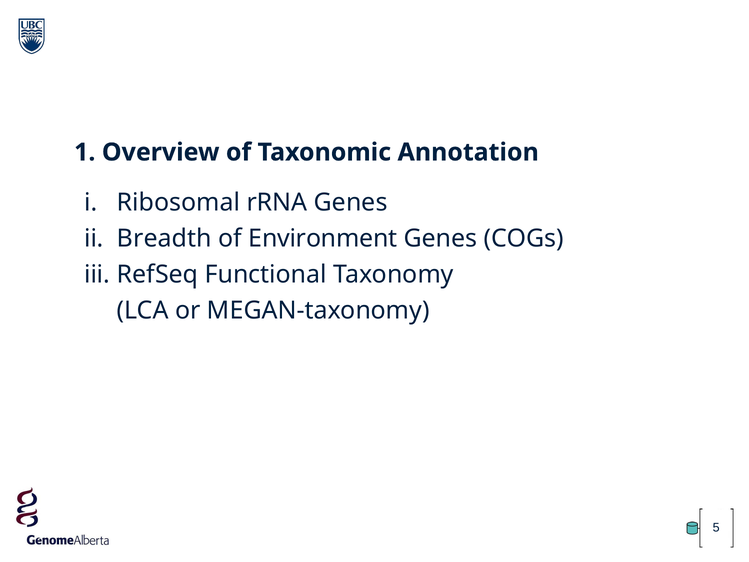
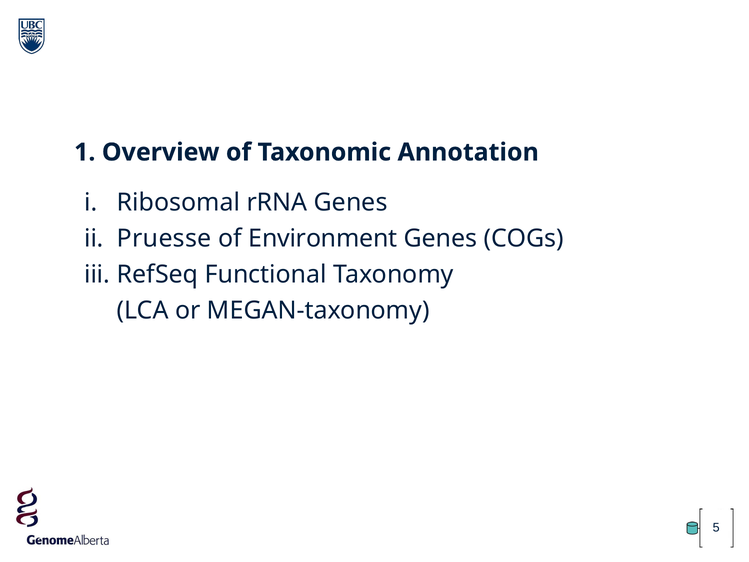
Breadth: Breadth -> Pruesse
